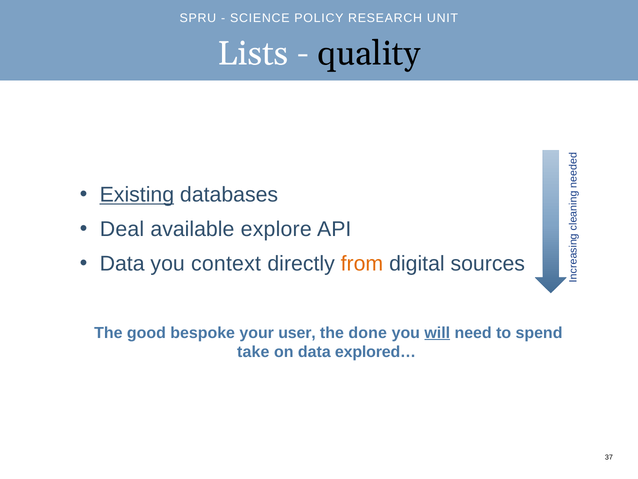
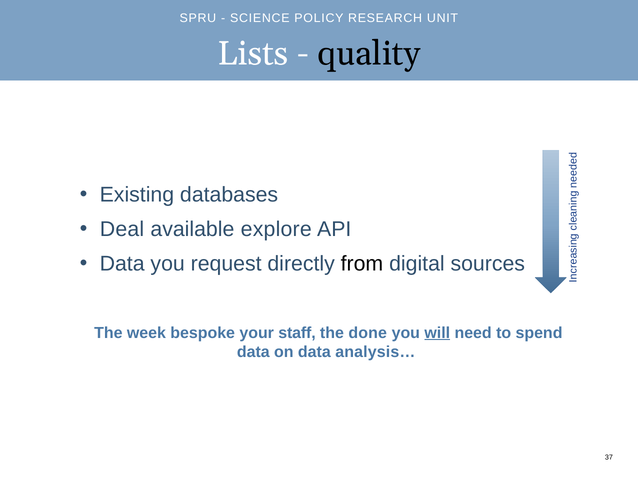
Existing underline: present -> none
context: context -> request
from colour: orange -> black
good: good -> week
user: user -> staff
take at (253, 352): take -> data
explored…: explored… -> analysis…
